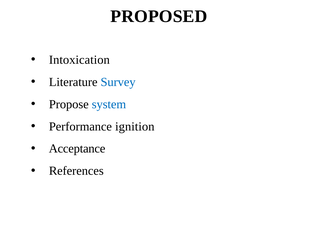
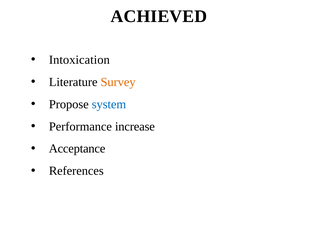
PROPOSED: PROPOSED -> ACHIEVED
Survey colour: blue -> orange
ignition: ignition -> increase
